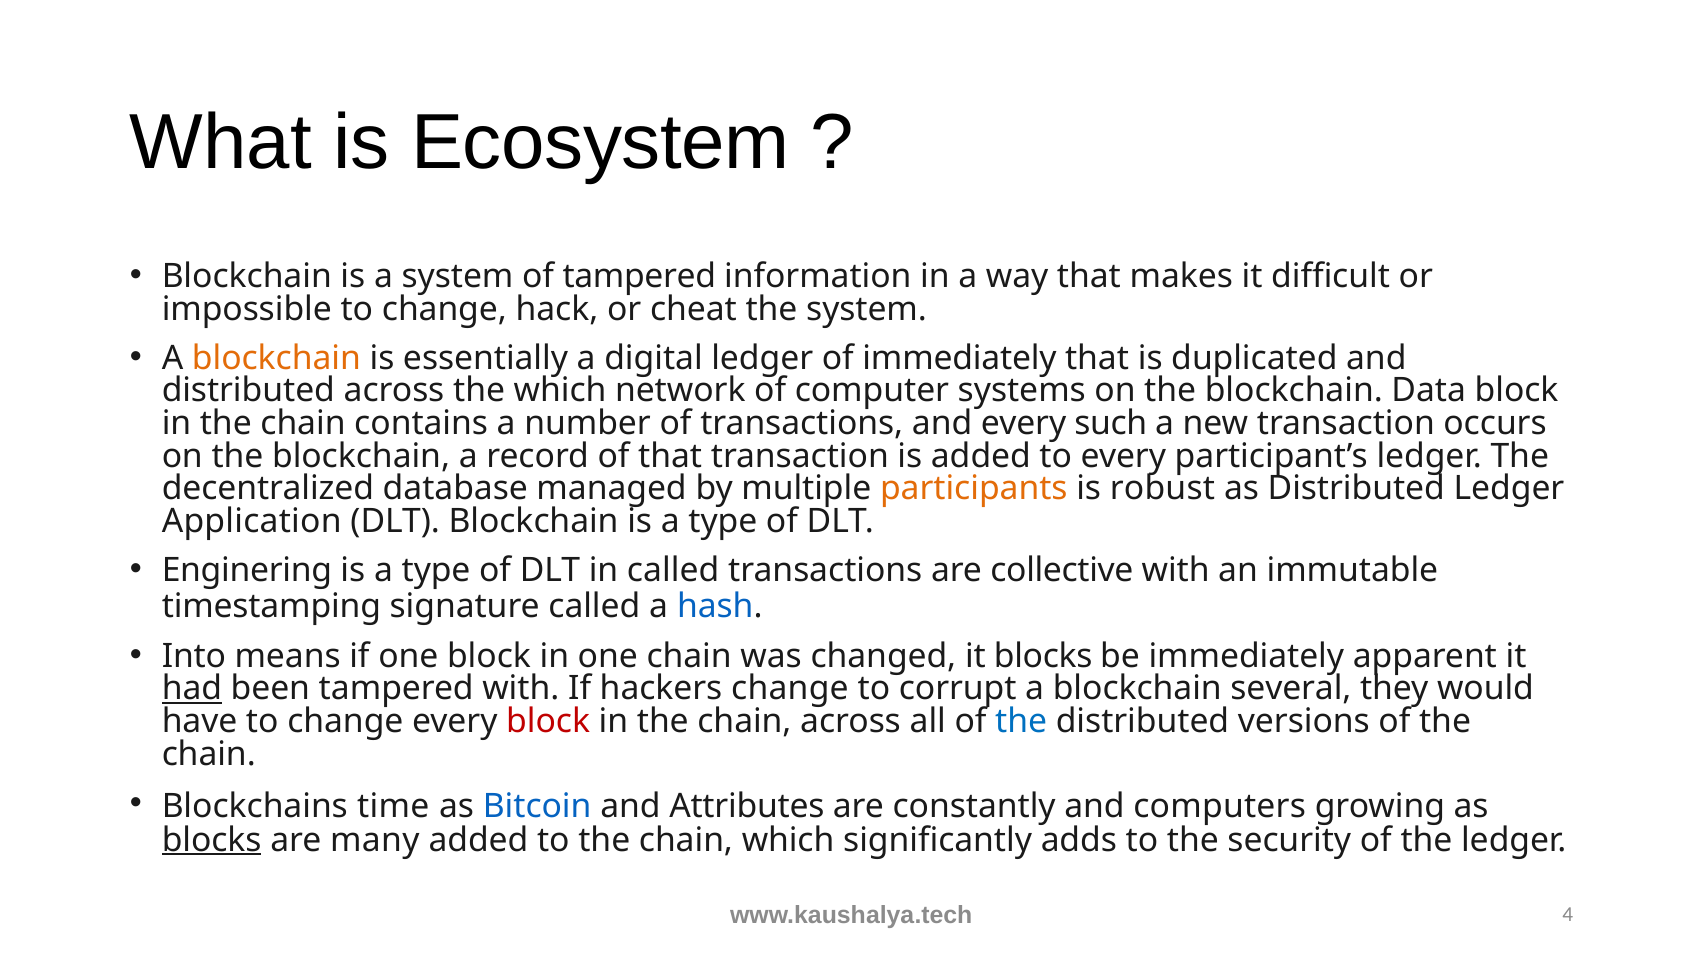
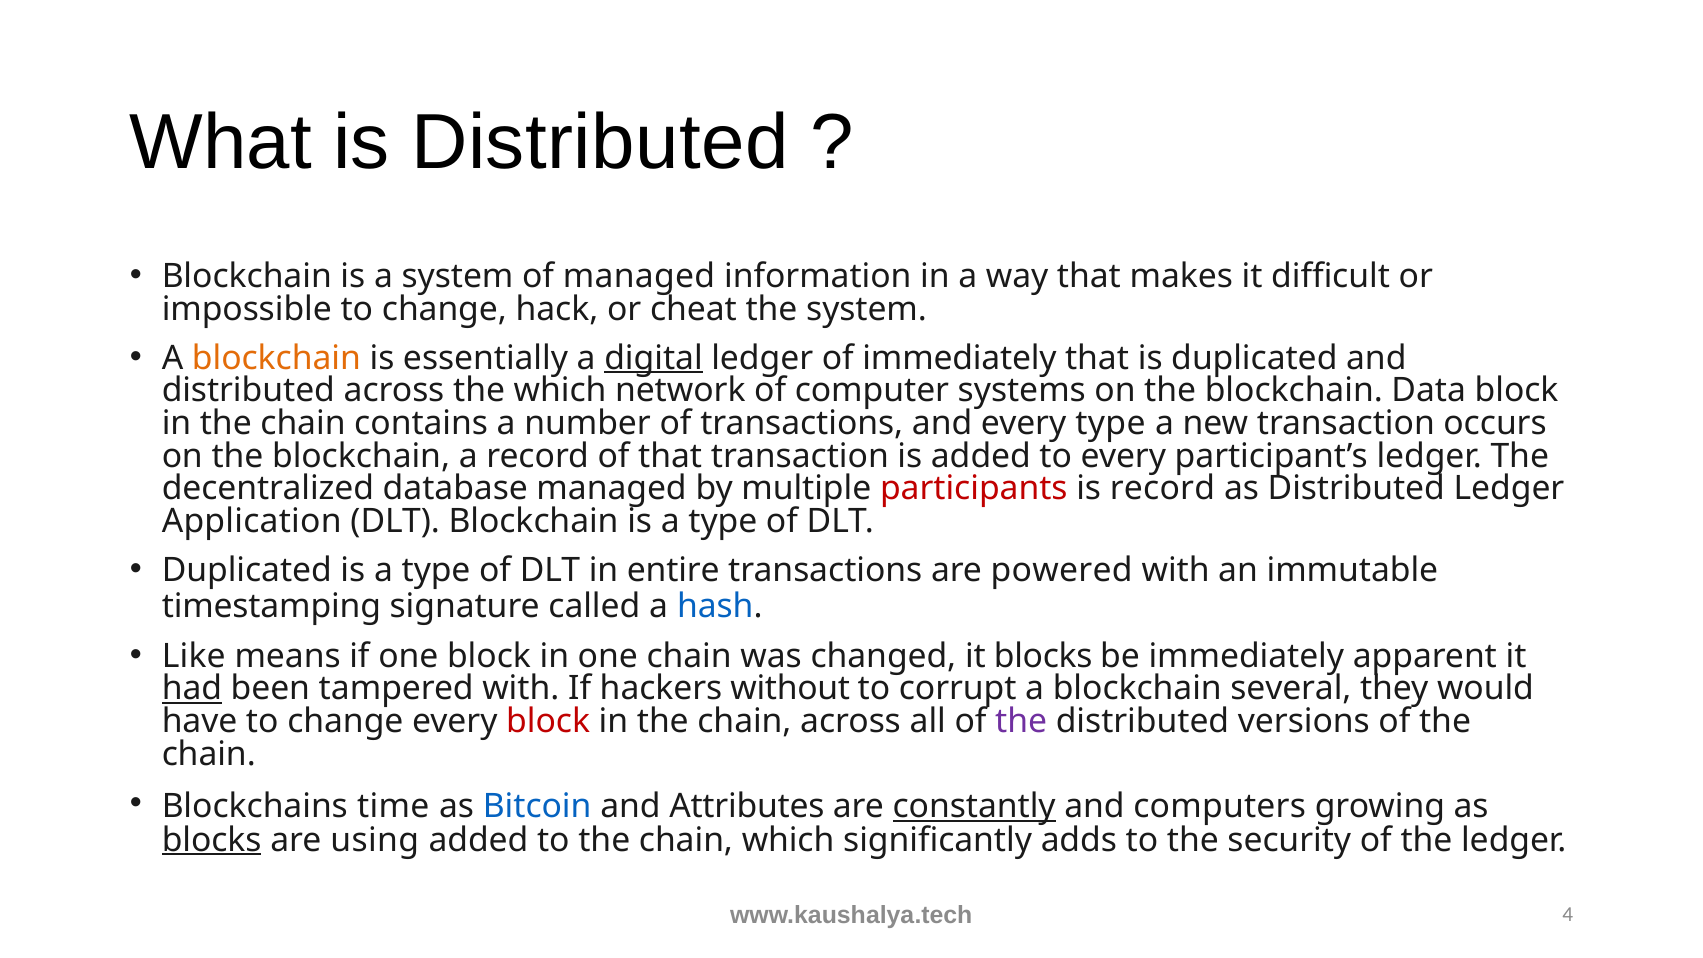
is Ecosystem: Ecosystem -> Distributed
of tampered: tampered -> managed
digital underline: none -> present
every such: such -> type
participants colour: orange -> red
is robust: robust -> record
Enginering at (247, 570): Enginering -> Duplicated
in called: called -> entire
collective: collective -> powered
Into: Into -> Like
hackers change: change -> without
the at (1021, 721) colour: blue -> purple
constantly underline: none -> present
many: many -> using
